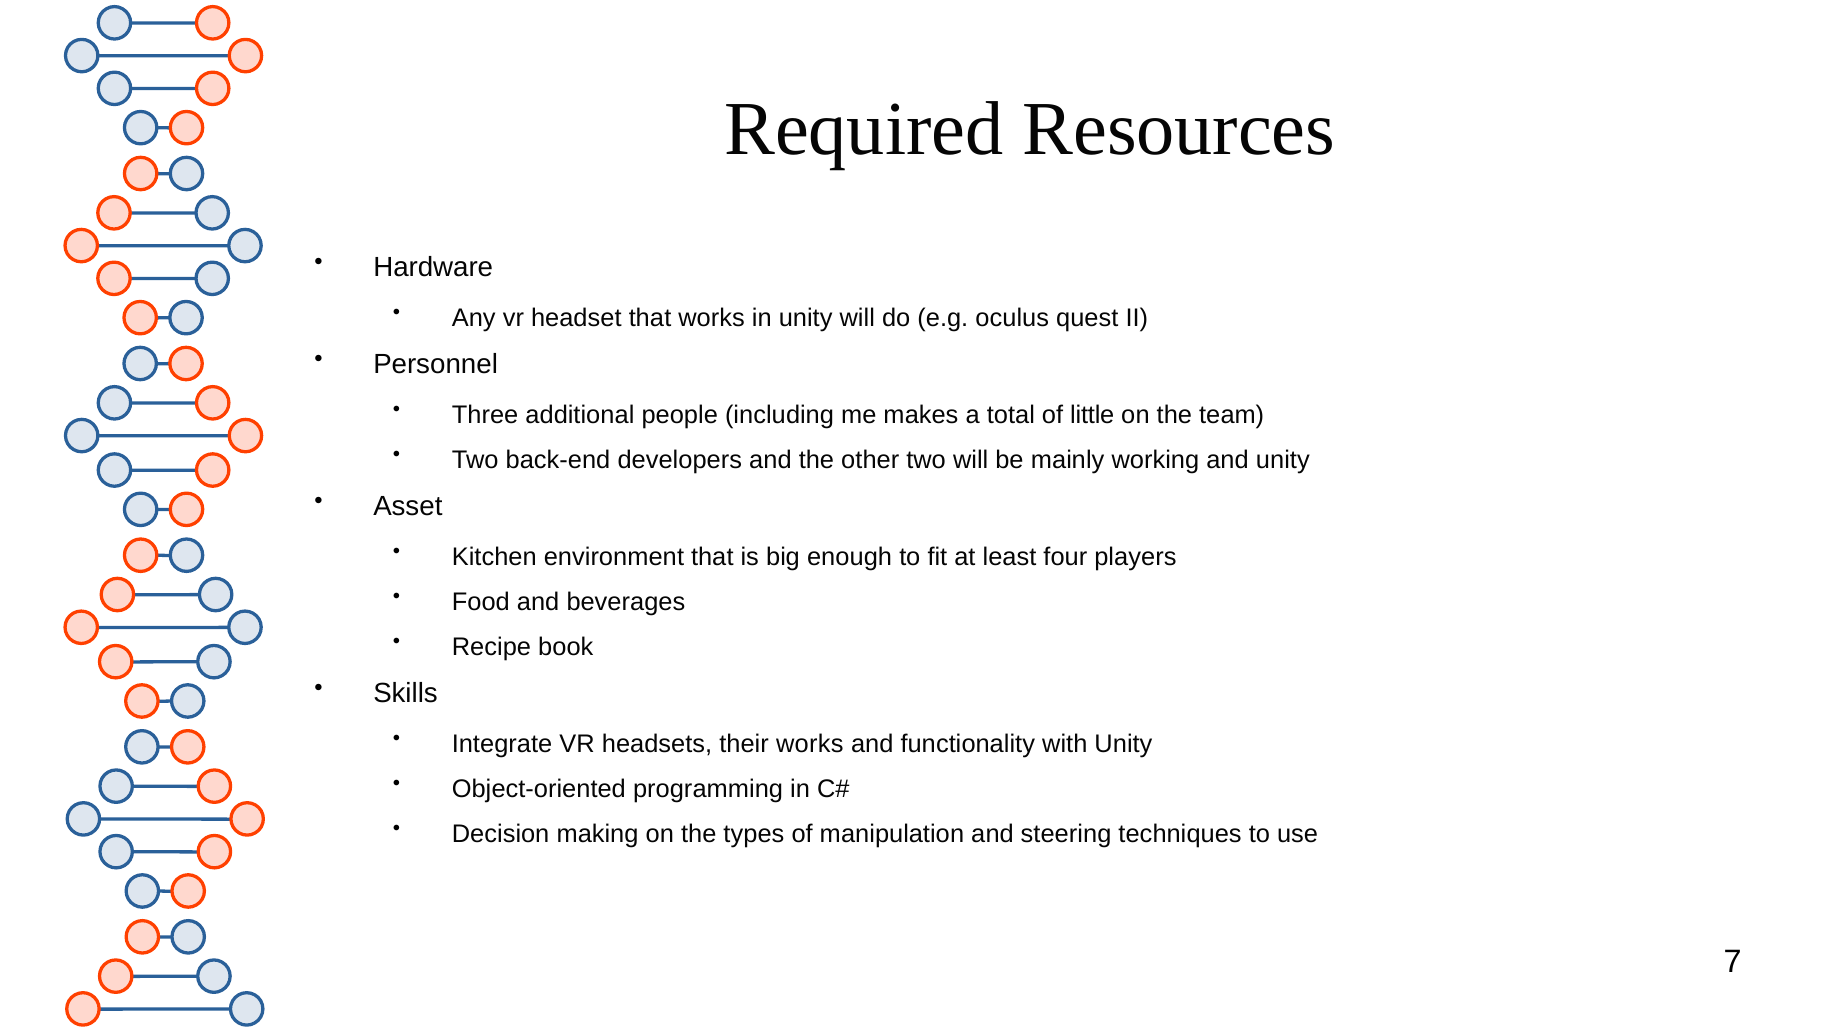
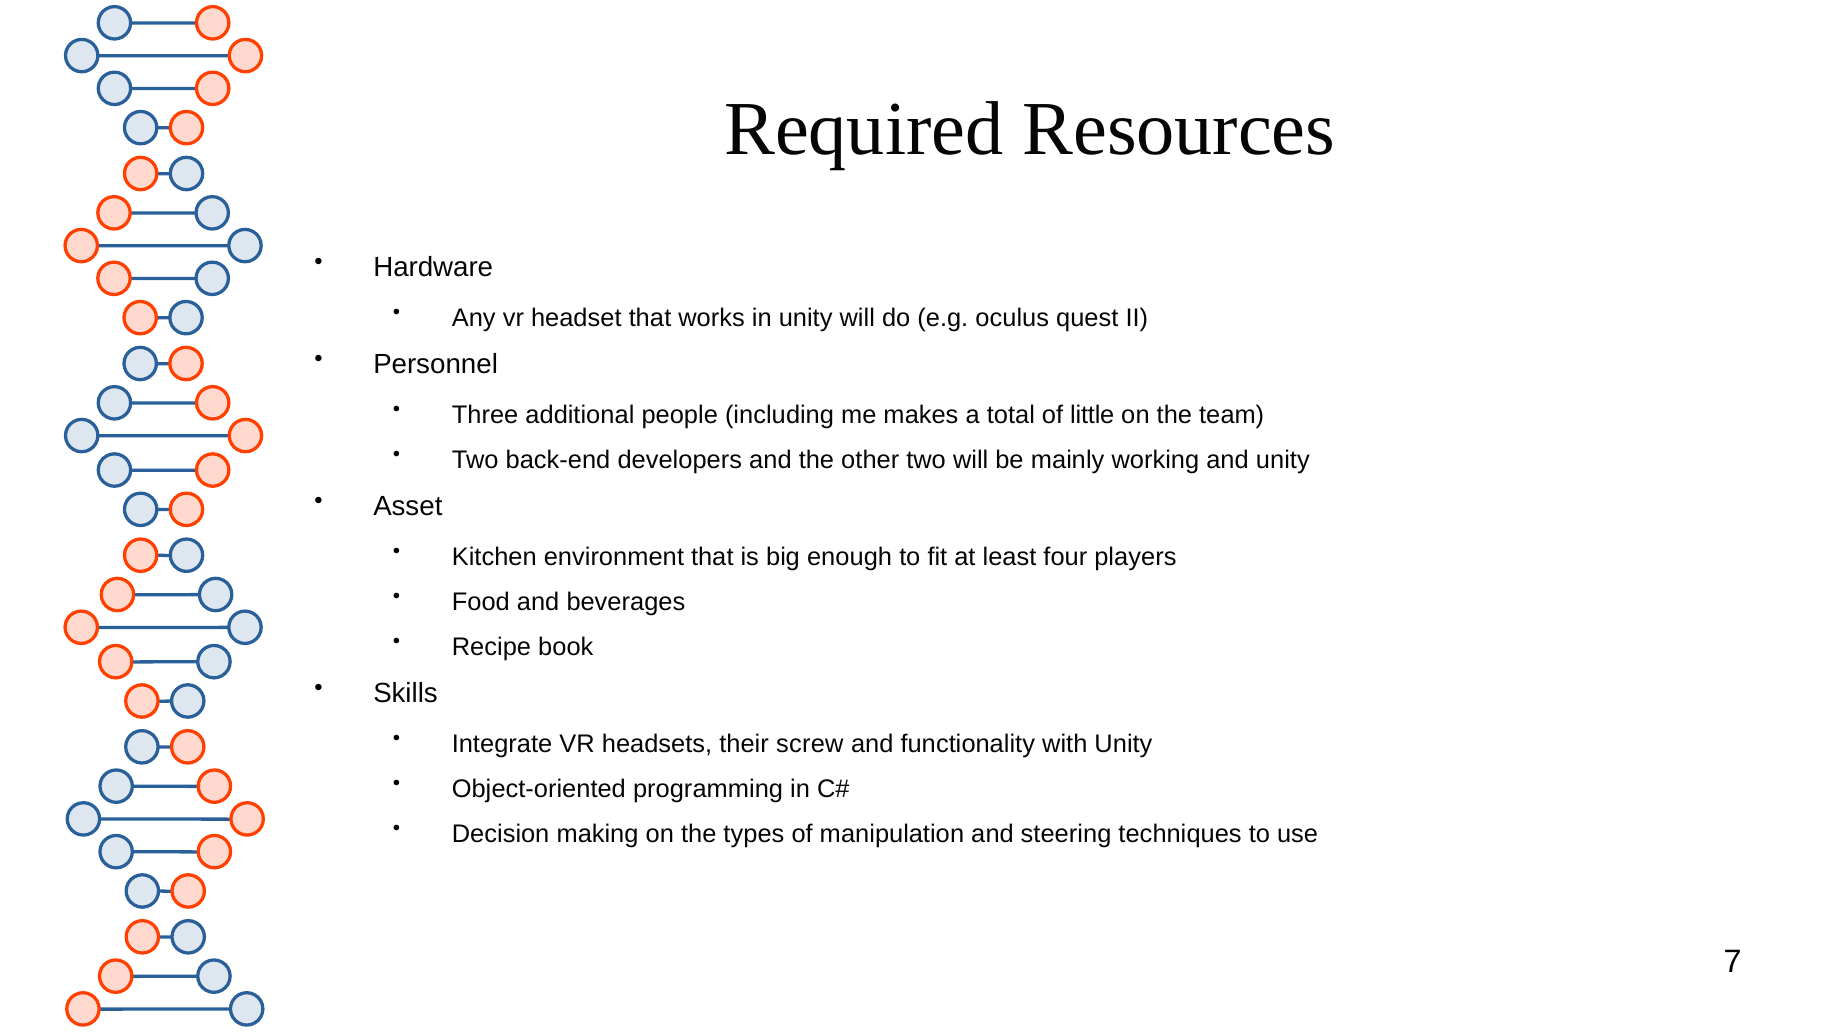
their works: works -> screw
